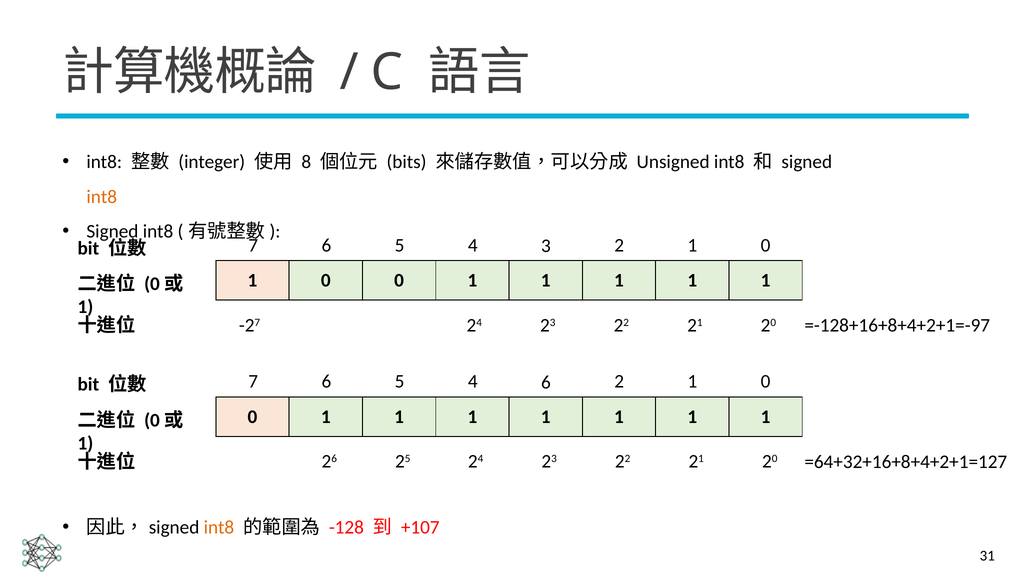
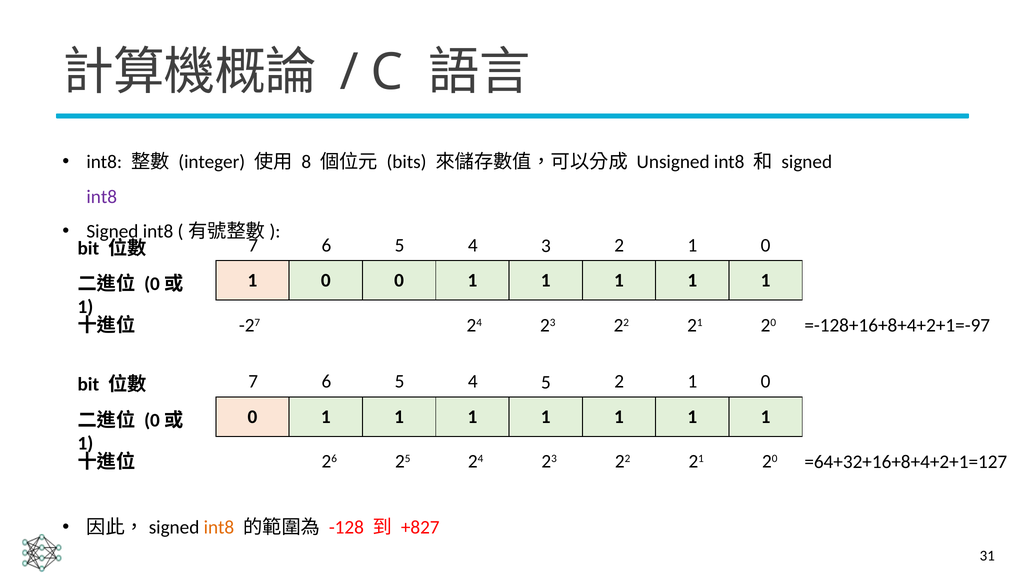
int8 at (102, 197) colour: orange -> purple
4 6: 6 -> 5
+107: +107 -> +827
